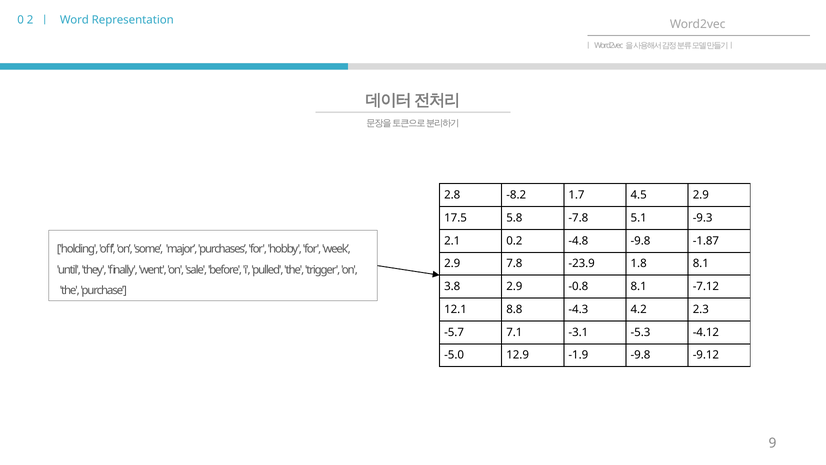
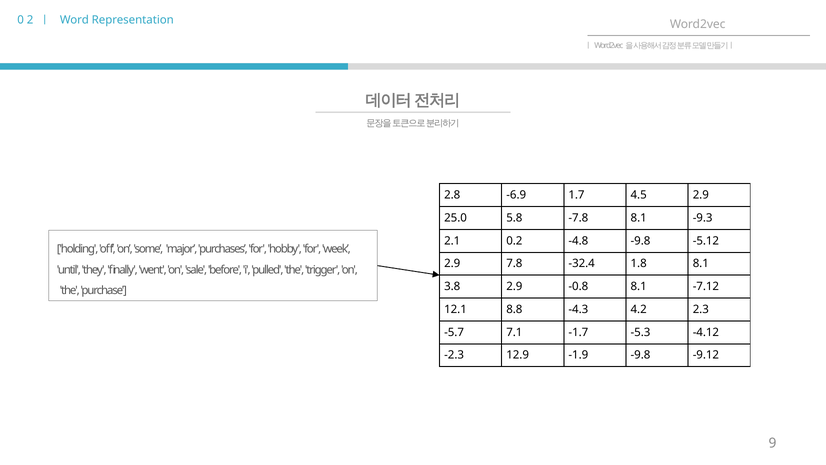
-8.2: -8.2 -> -6.9
17.5: 17.5 -> 25.0
-7.8 5.1: 5.1 -> 8.1
-1.87: -1.87 -> -5.12
-23.9: -23.9 -> -32.4
-3.1: -3.1 -> -1.7
-5.0: -5.0 -> -2.3
